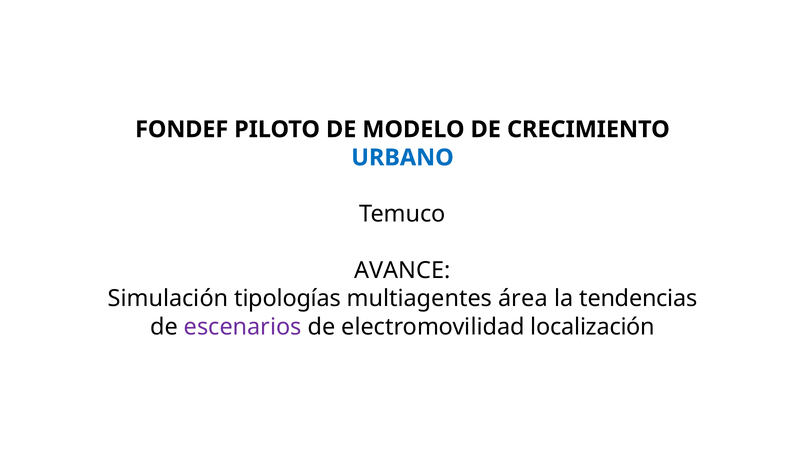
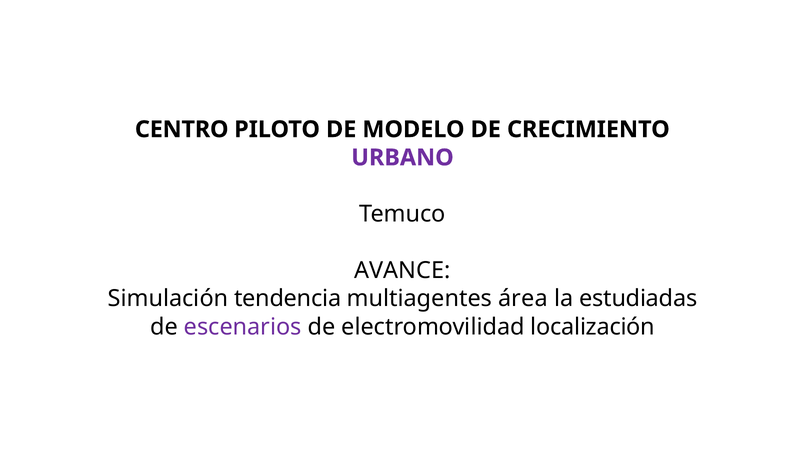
FONDEF: FONDEF -> CENTRO
URBANO colour: blue -> purple
tipologías: tipologías -> tendencia
tendencias: tendencias -> estudiadas
